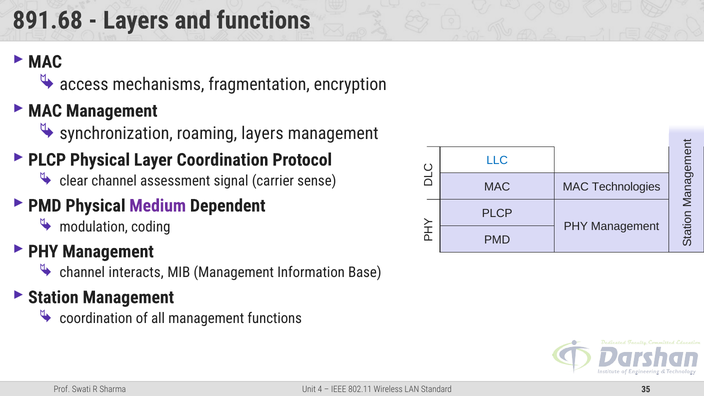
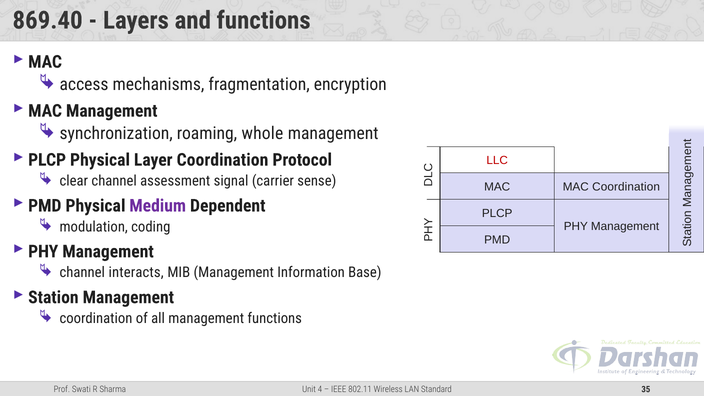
891.68: 891.68 -> 869.40
roaming layers: layers -> whole
LLC colour: blue -> red
MAC Technologies: Technologies -> Coordination
